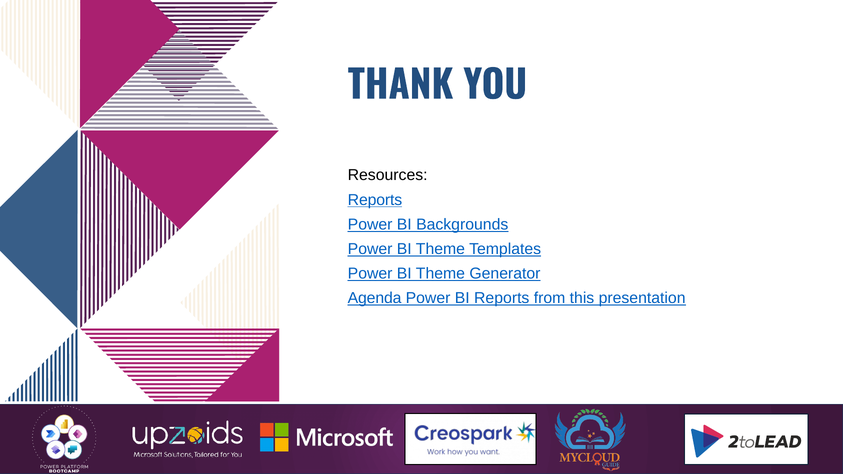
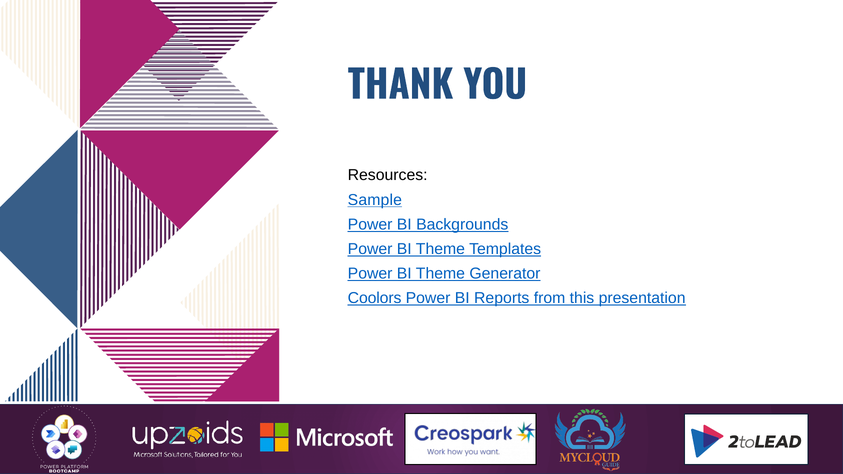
Reports at (375, 200): Reports -> Sample
Agenda: Agenda -> Coolors
